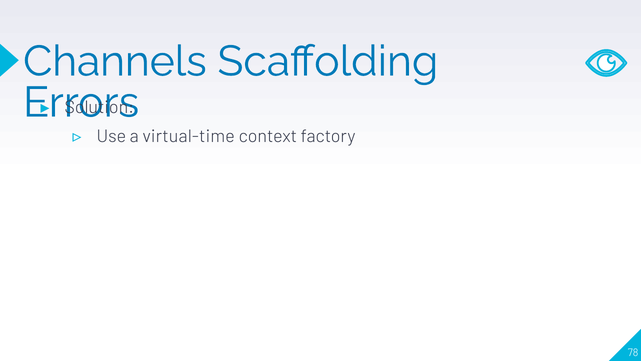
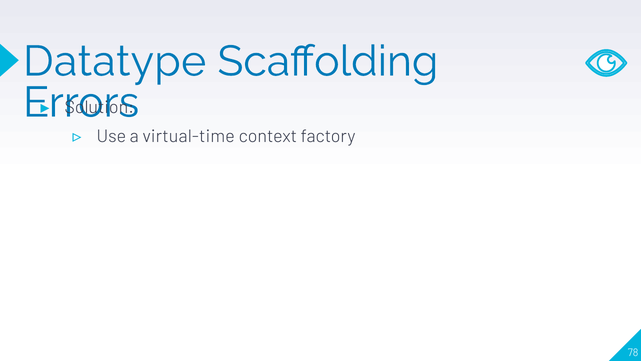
Channels: Channels -> Datatype
